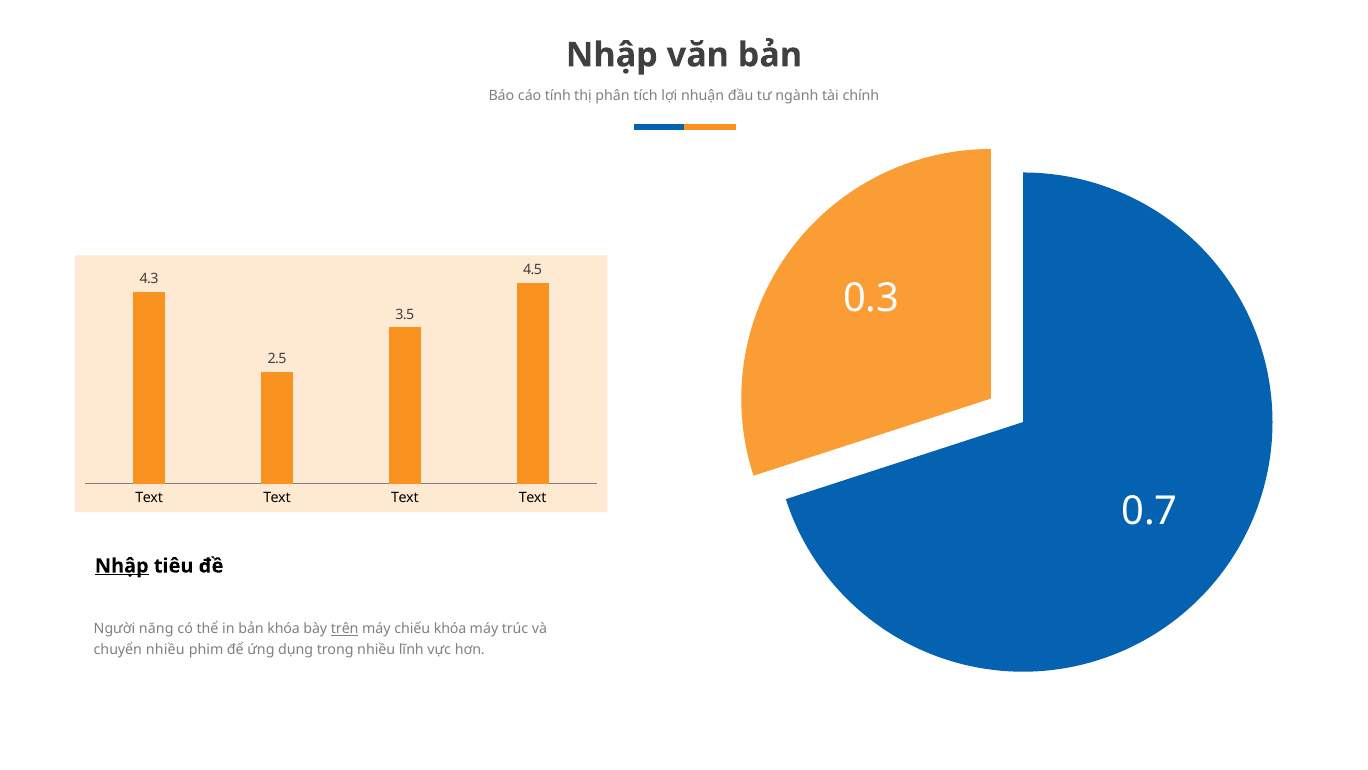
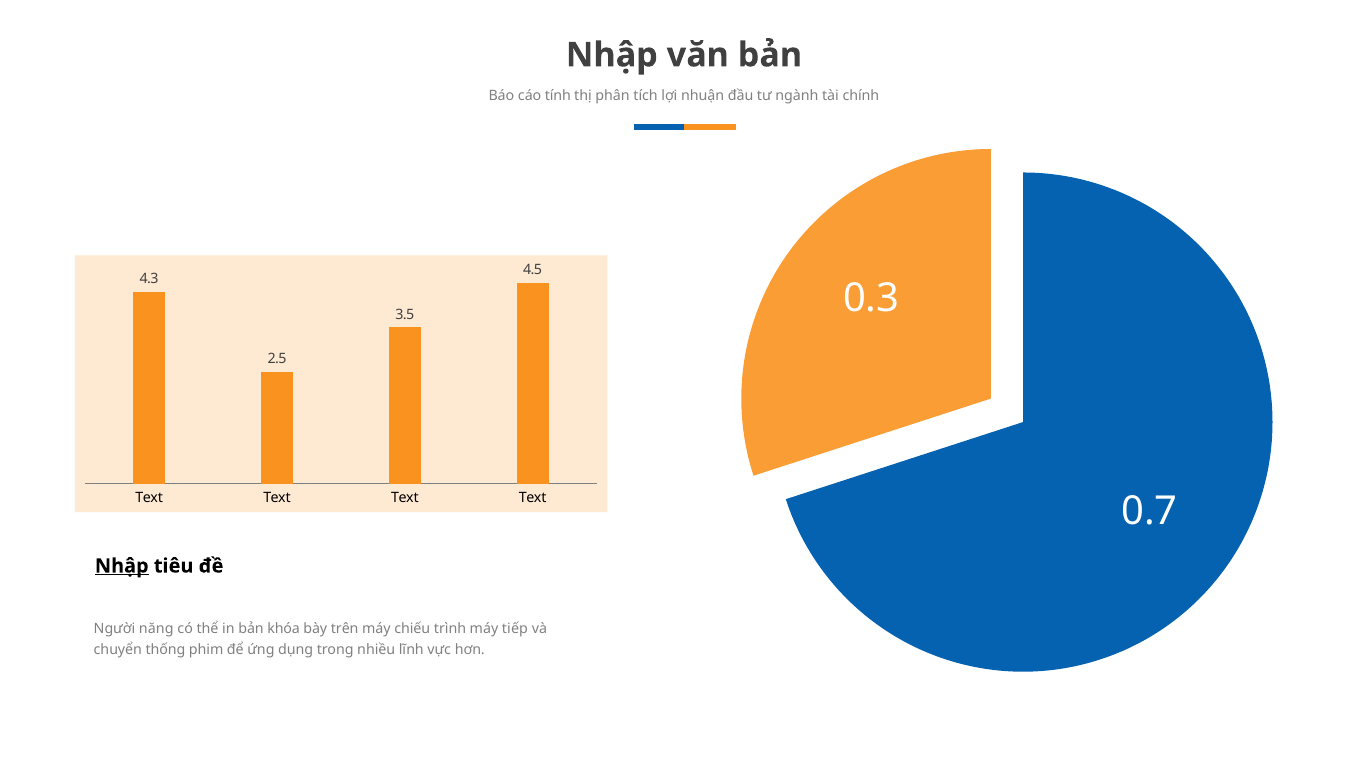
trên underline: present -> none
chiếu khóa: khóa -> trình
trúc: trúc -> tiếp
chuyển nhiều: nhiều -> thống
